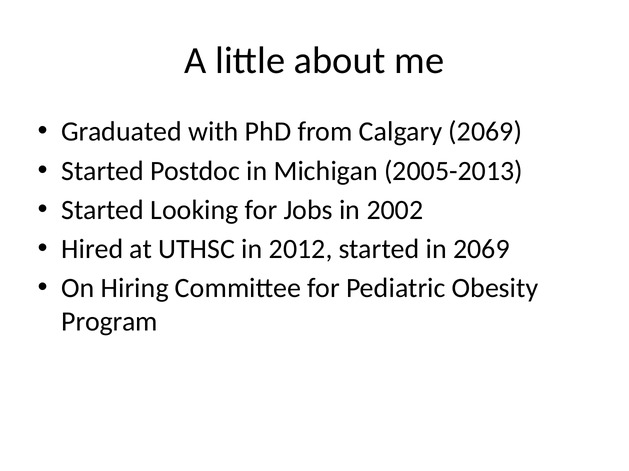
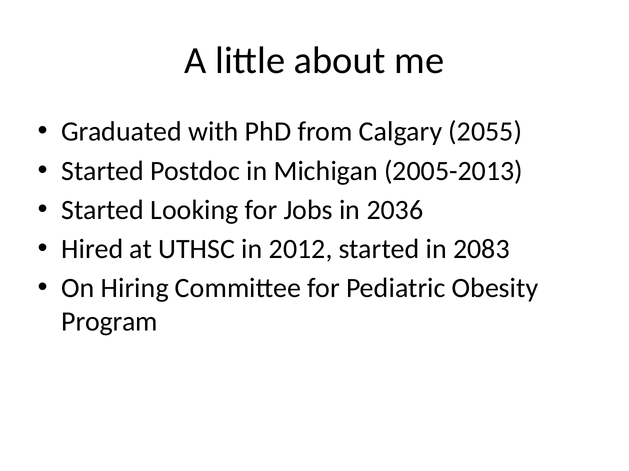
Calgary 2069: 2069 -> 2055
2002: 2002 -> 2036
in 2069: 2069 -> 2083
